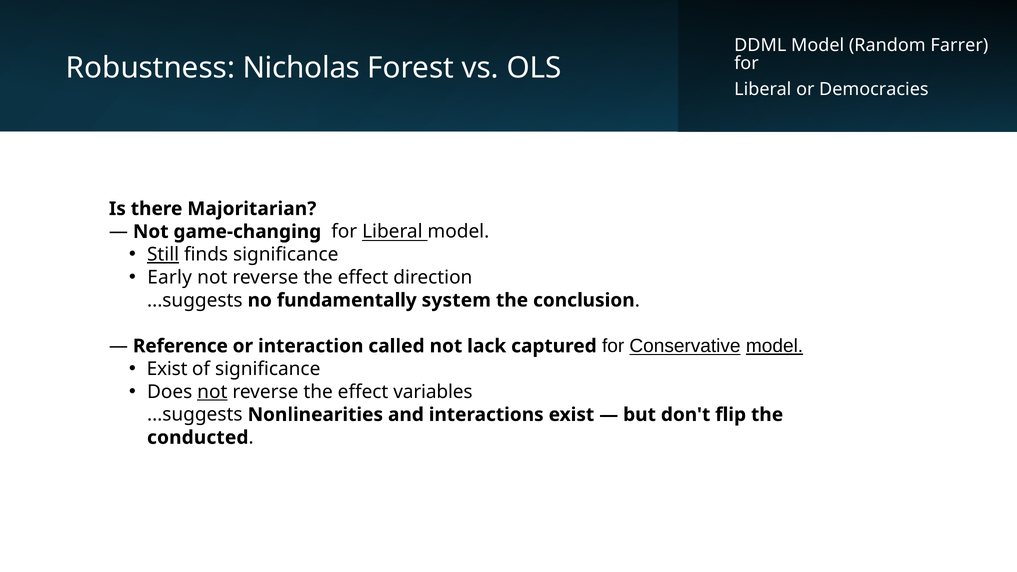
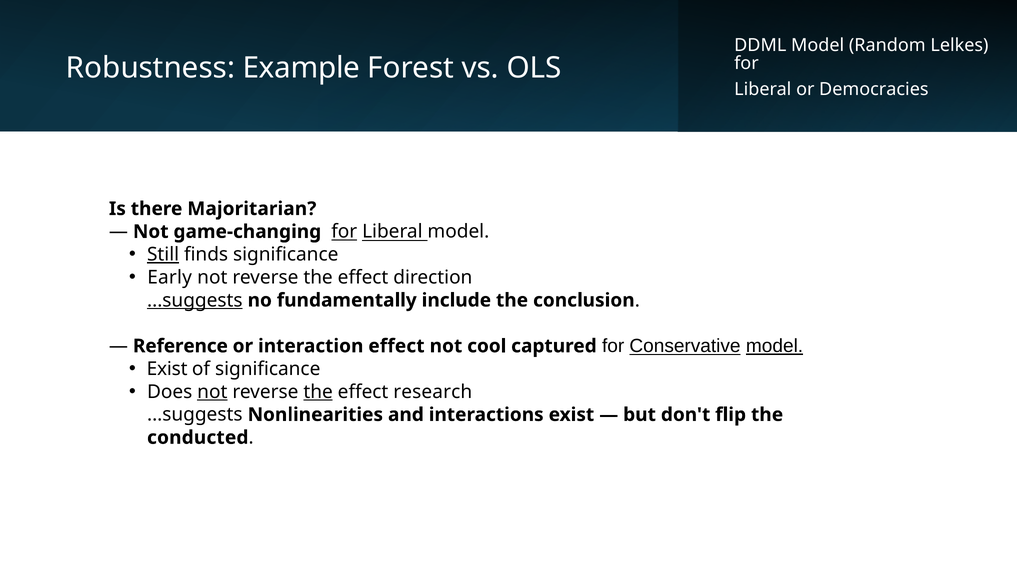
Farrer: Farrer -> Lelkes
Nicholas: Nicholas -> Example
for at (344, 232) underline: none -> present
...suggests at (195, 300) underline: none -> present
system: system -> include
interaction called: called -> effect
lack: lack -> cool
the at (318, 392) underline: none -> present
variables: variables -> research
